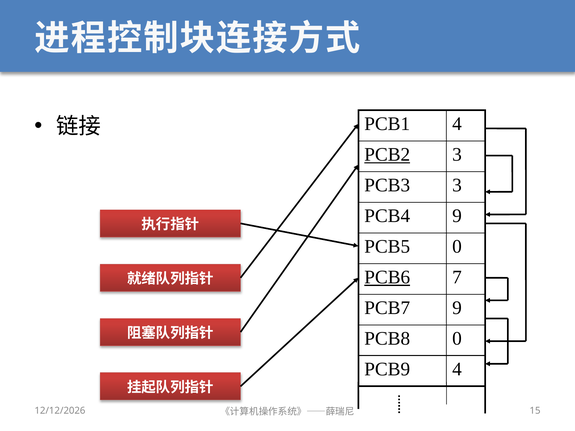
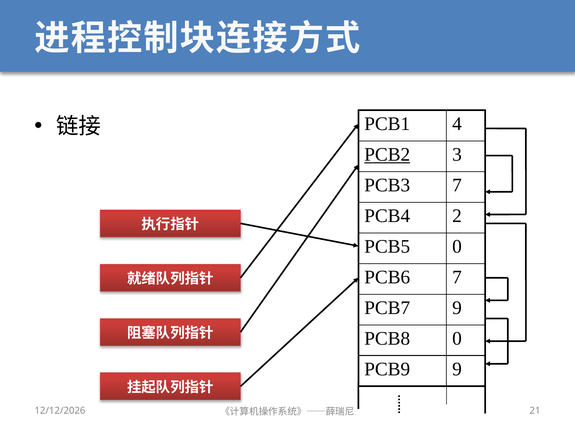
PCB3 3: 3 -> 7
PCB4 9: 9 -> 2
PCB6 underline: present -> none
PCB9 4: 4 -> 9
15: 15 -> 21
